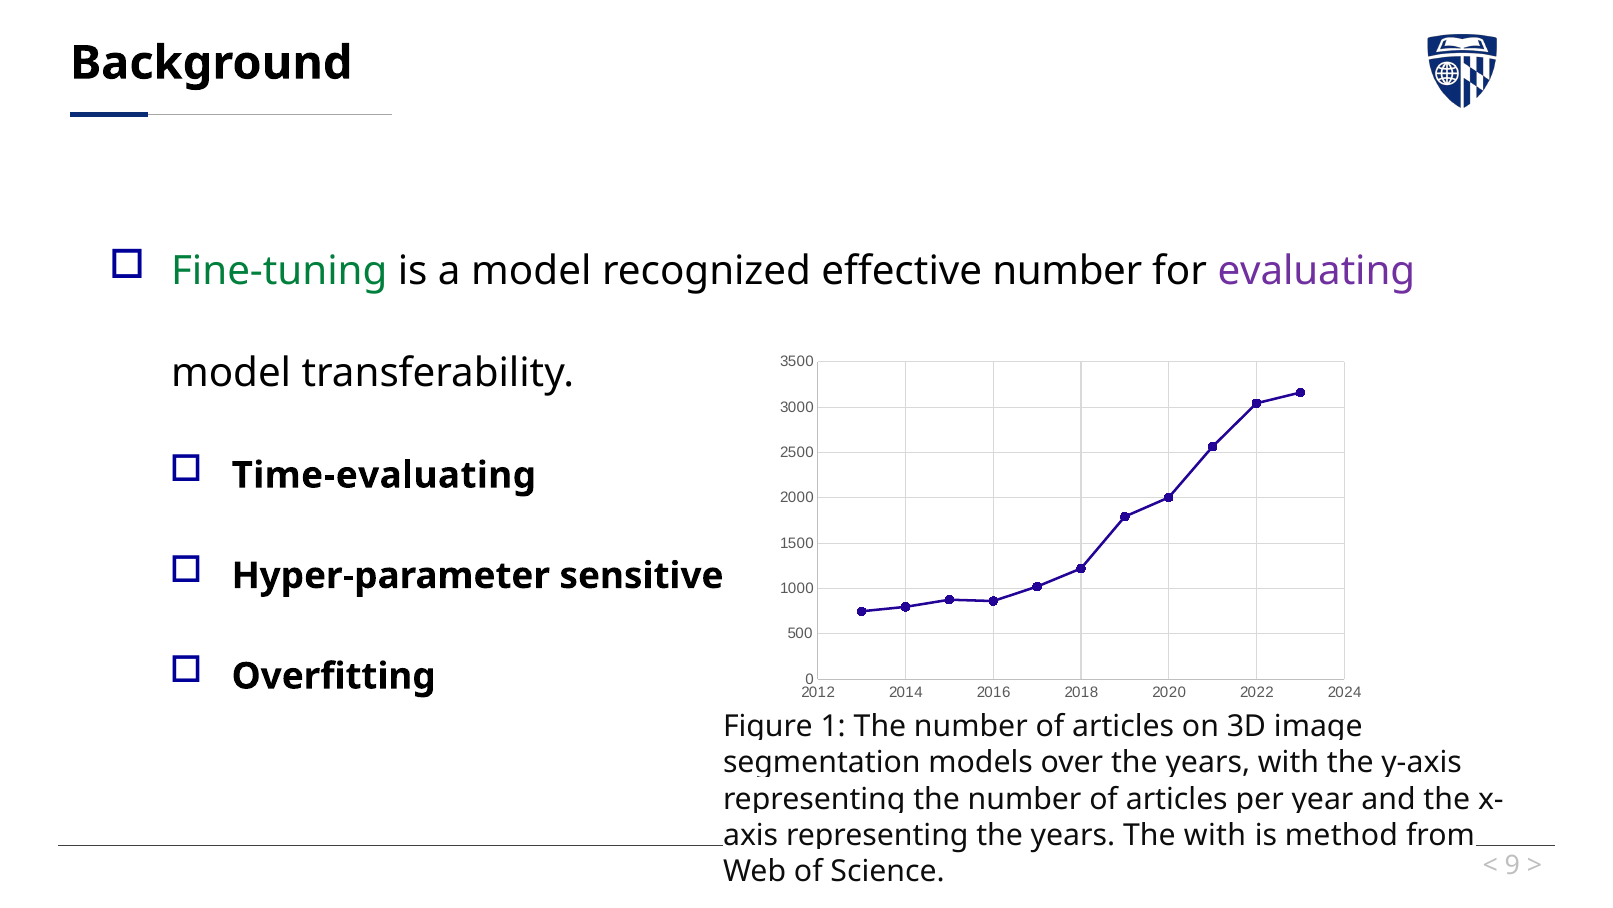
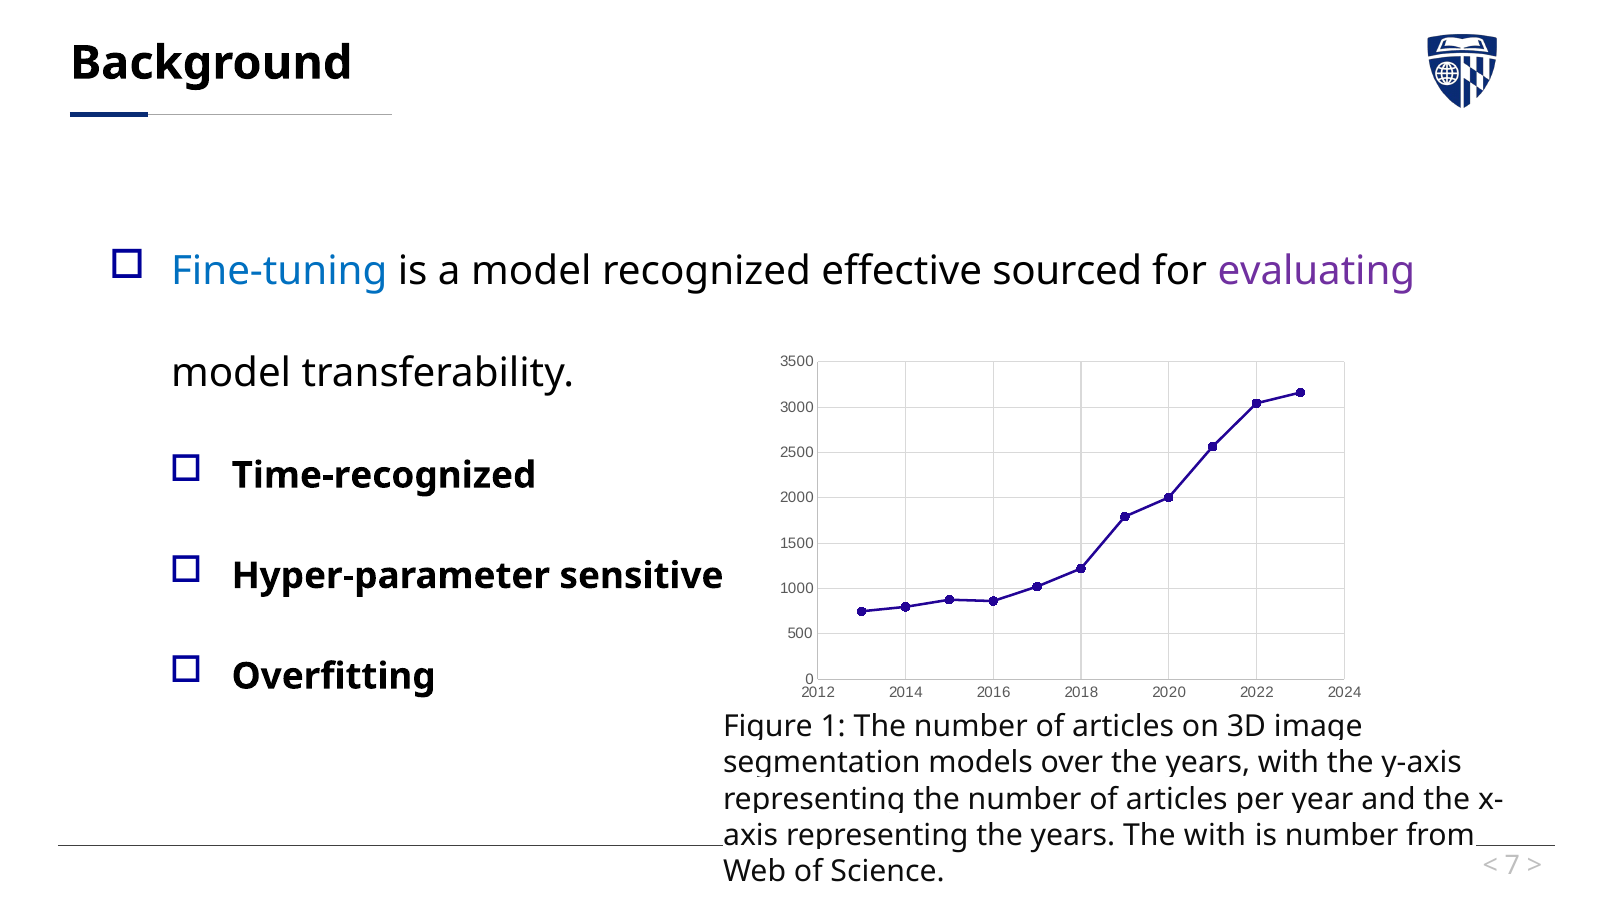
Fine-tuning colour: green -> blue
effective number: number -> sourced
Time-evaluating: Time-evaluating -> Time-recognized
is method: method -> number
9: 9 -> 7
